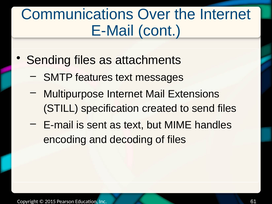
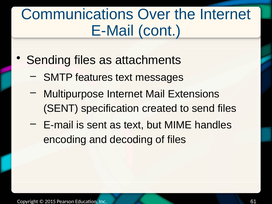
STILL at (61, 108): STILL -> SENT
